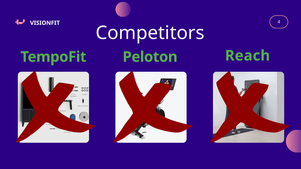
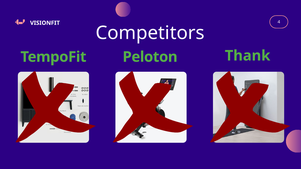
Reach: Reach -> Thank
